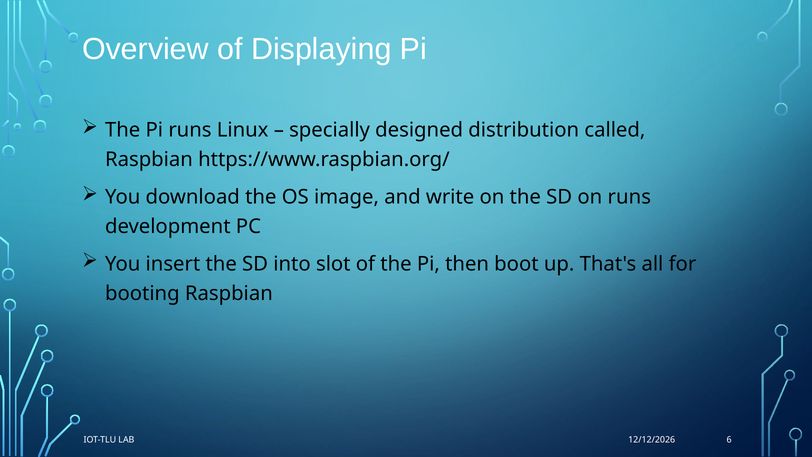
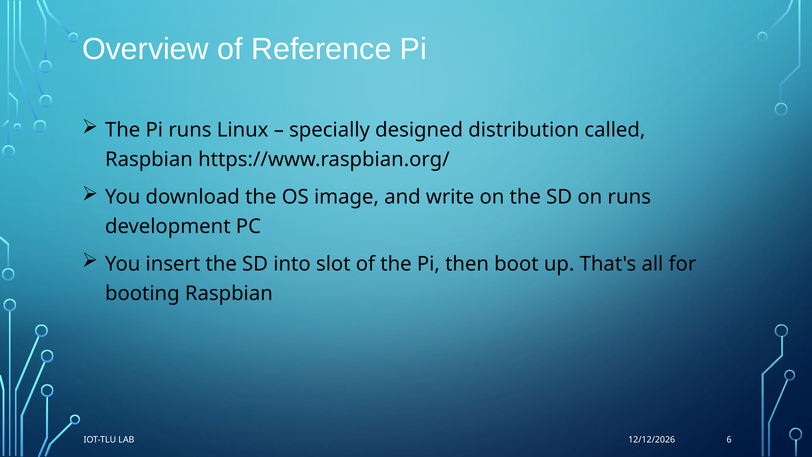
Displaying: Displaying -> Reference
